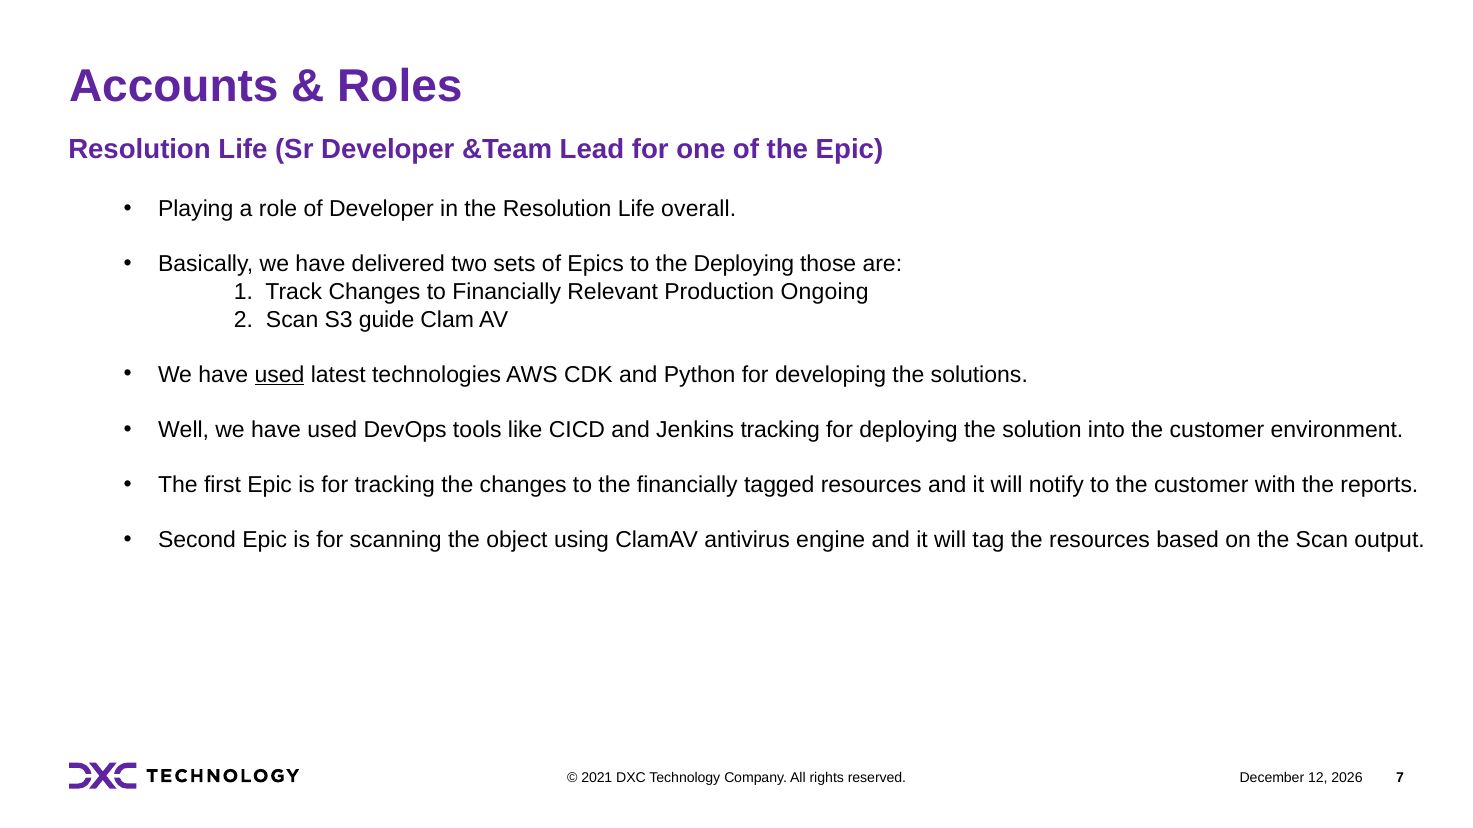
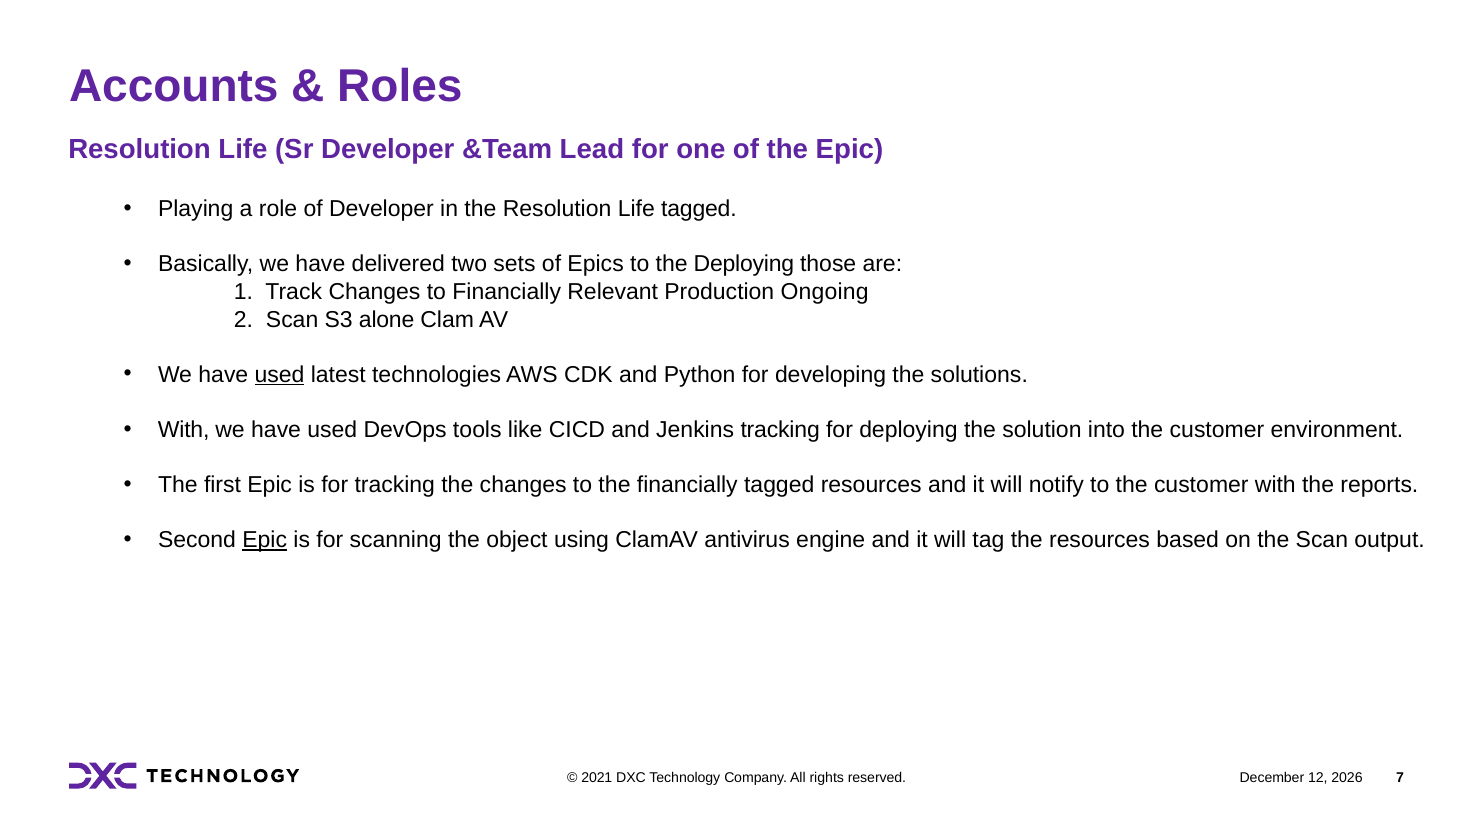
Life overall: overall -> tagged
guide: guide -> alone
Well at (184, 430): Well -> With
Epic at (265, 541) underline: none -> present
